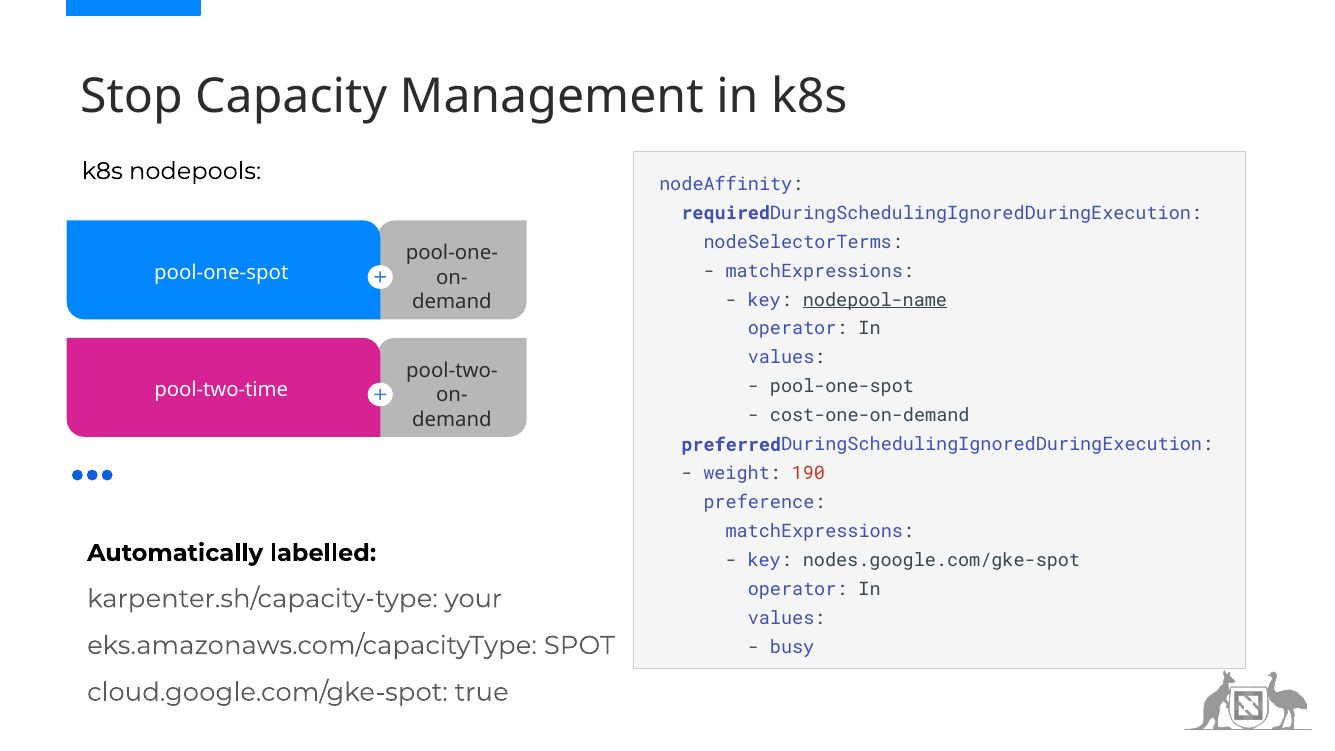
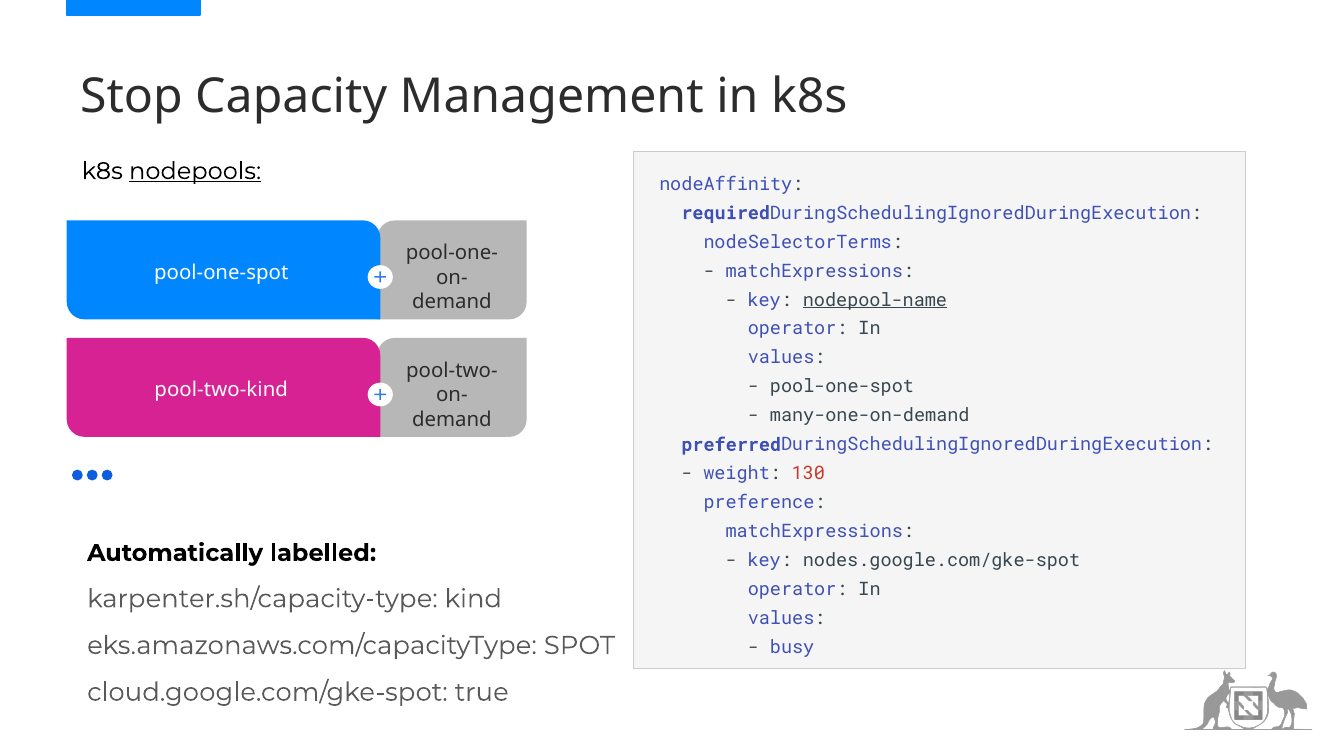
nodepools underline: none -> present
pool-two-time: pool-two-time -> pool-two-kind
cost-one-on-demand: cost-one-on-demand -> many-one-on-demand
190: 190 -> 130
your: your -> kind
